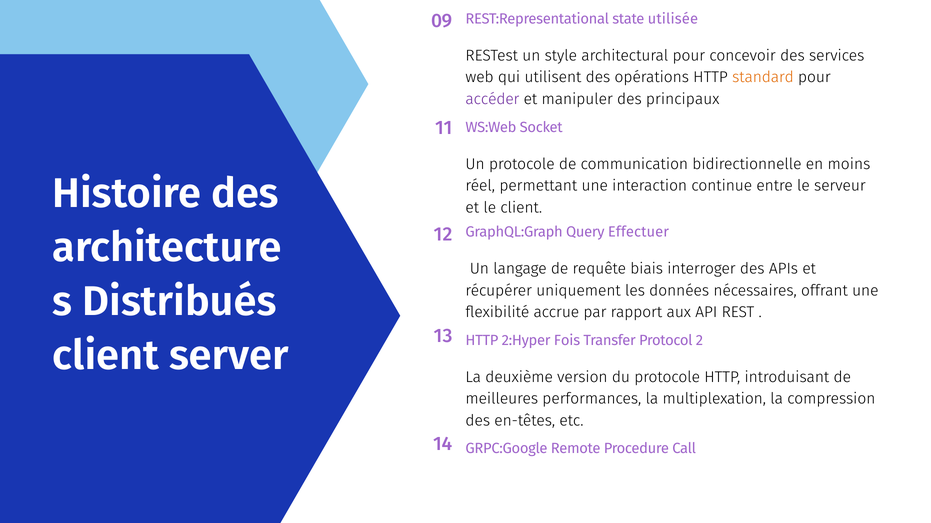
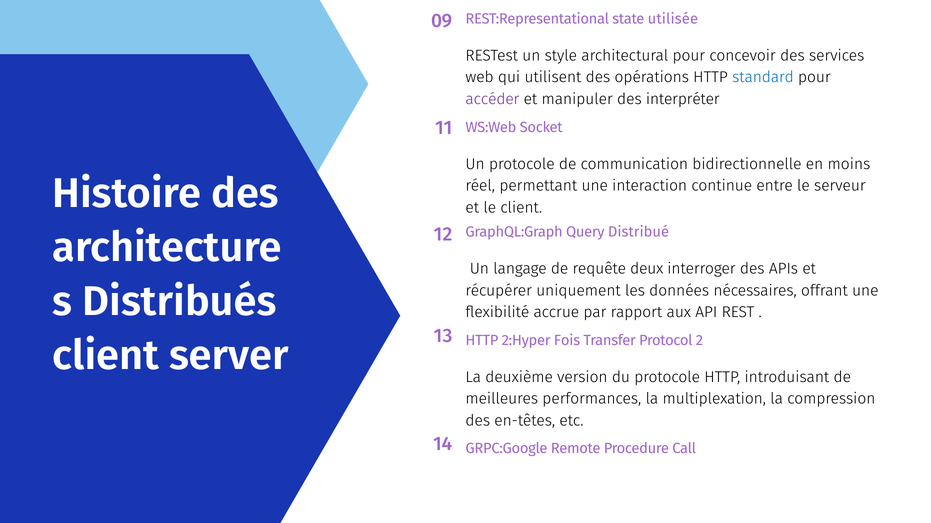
standard colour: orange -> blue
principaux: principaux -> interpréter
Effectuer: Effectuer -> Distribué
biais: biais -> deux
